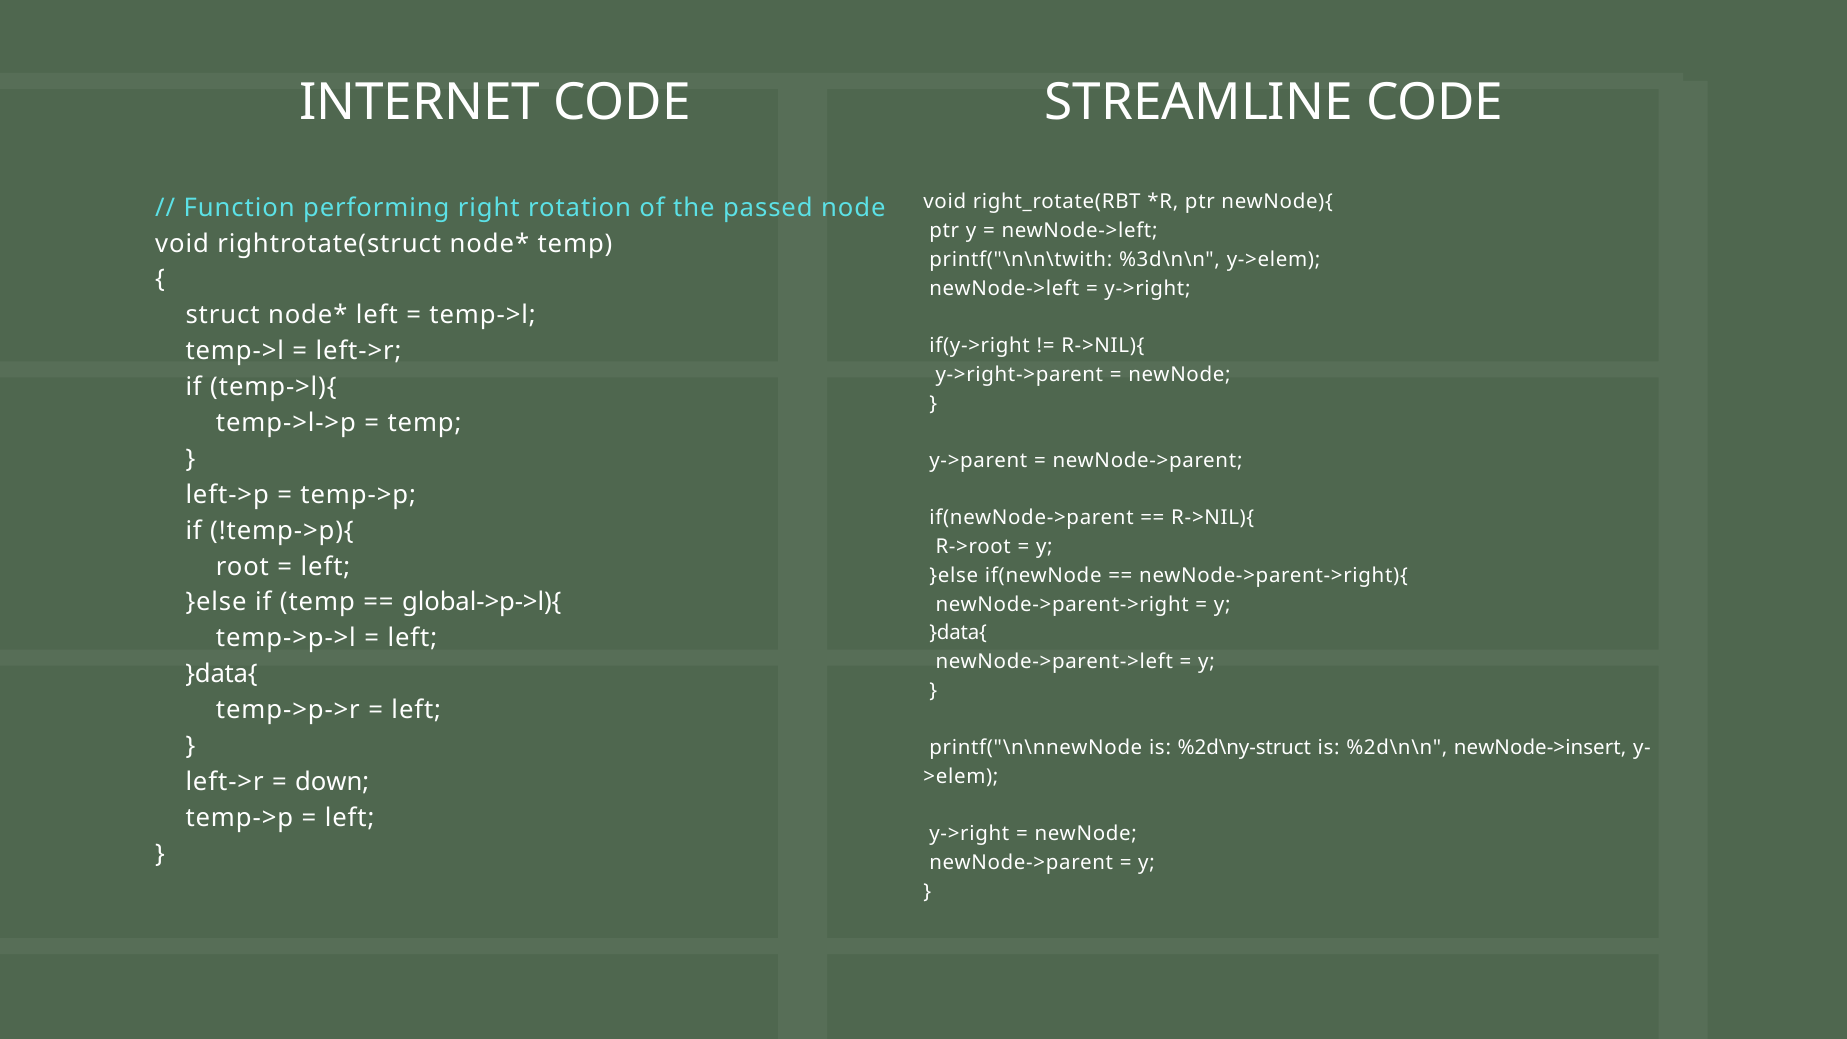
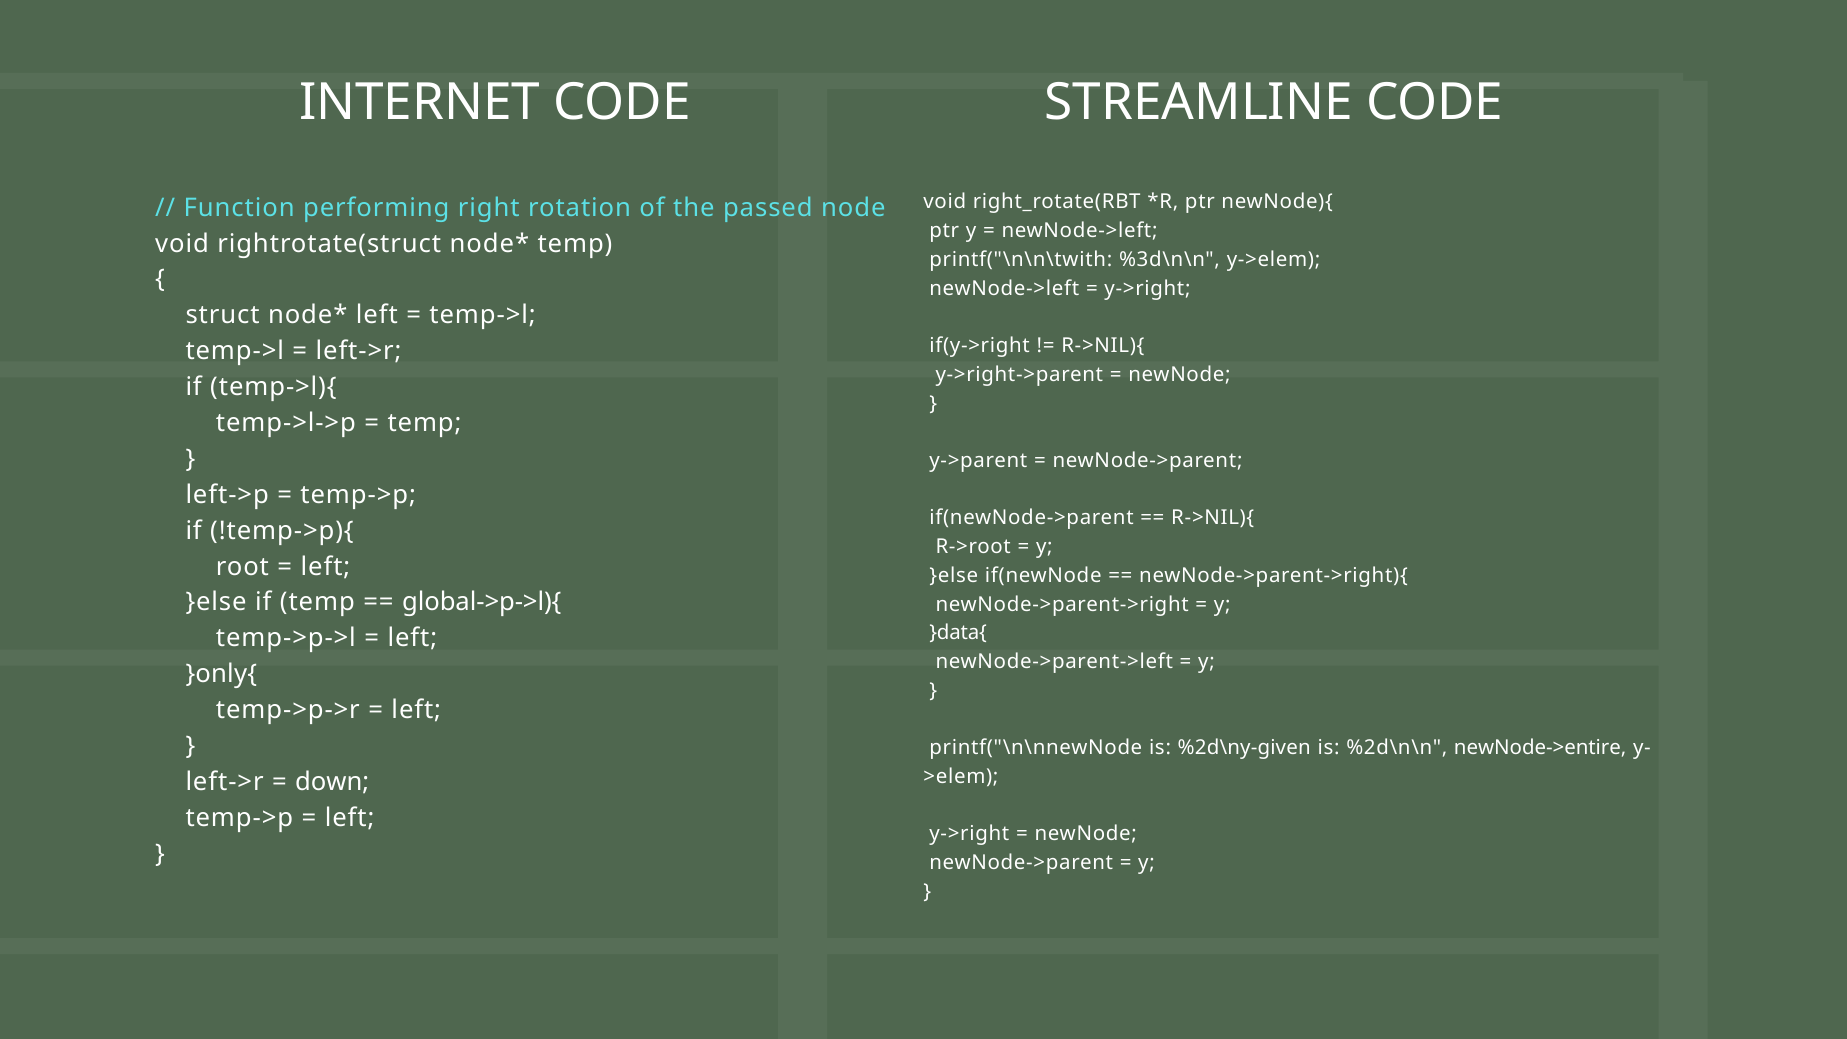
}data{ at (222, 674): }data{ -> }only{
%2d\ny-struct: %2d\ny-struct -> %2d\ny-given
newNode->insert: newNode->insert -> newNode->entire
